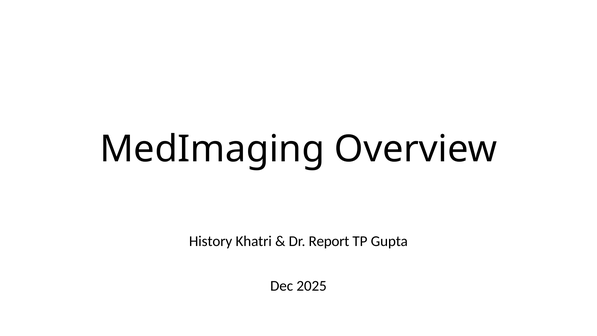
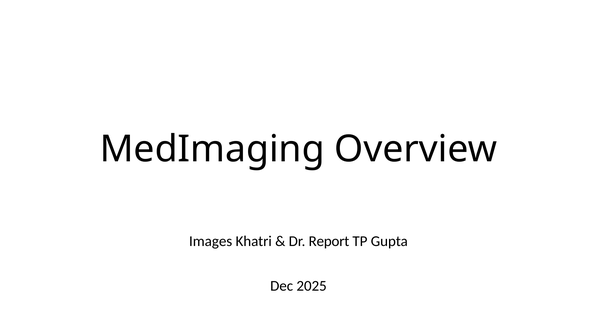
History: History -> Images
